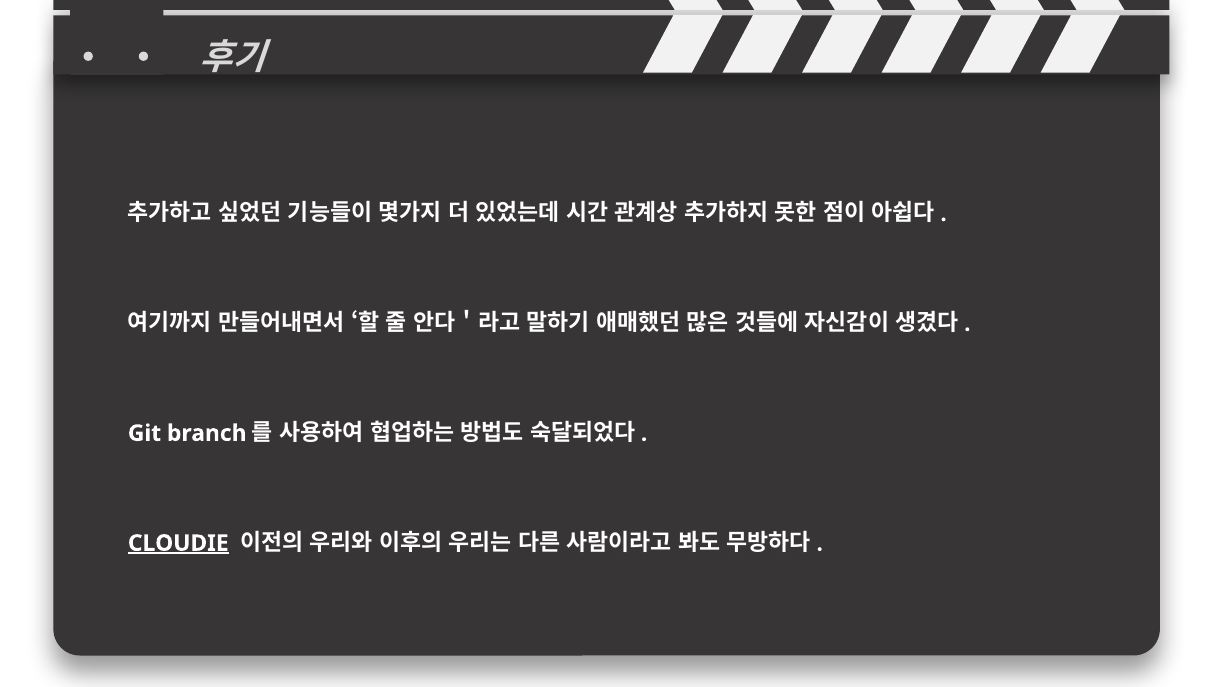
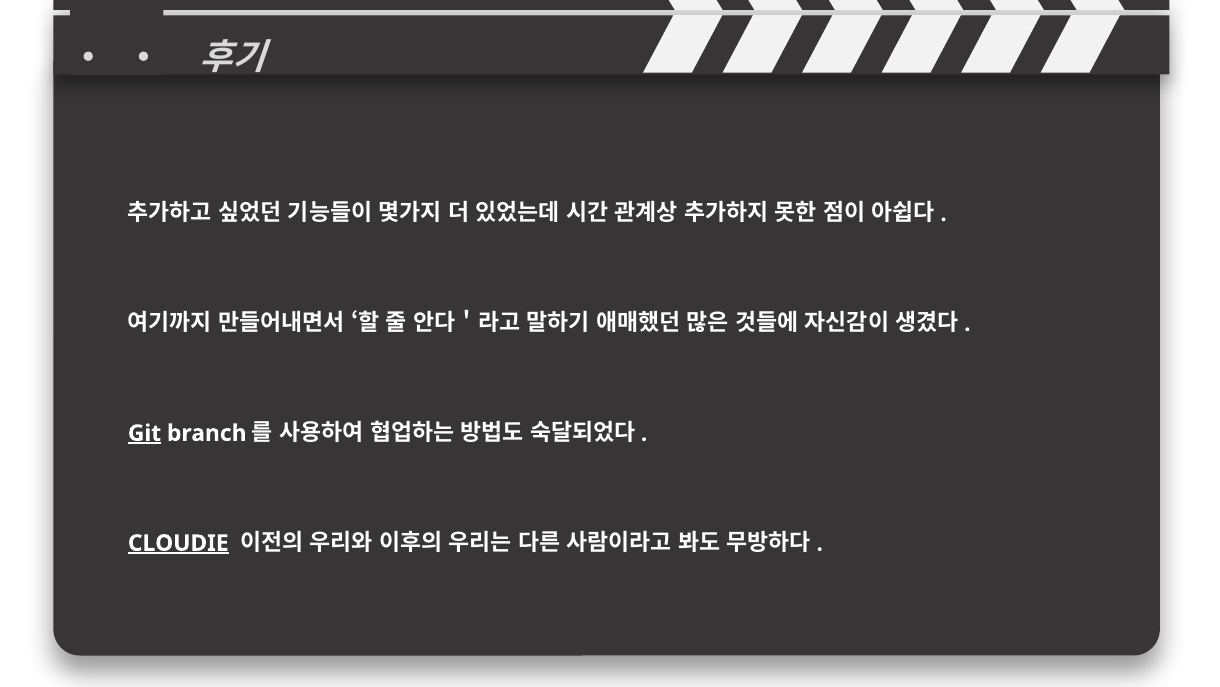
Git underline: none -> present
